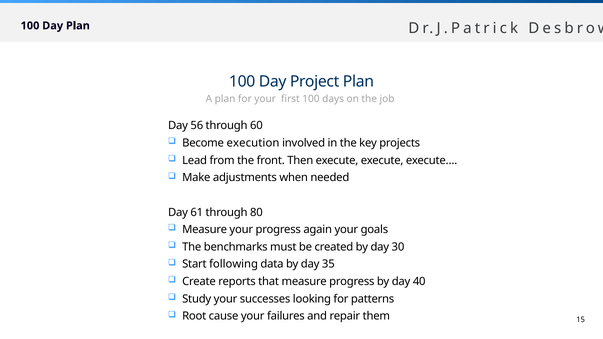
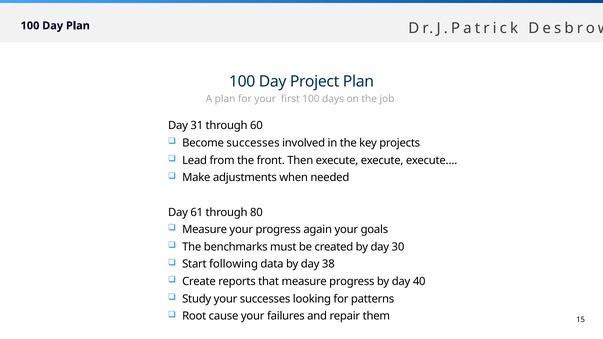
56: 56 -> 31
Become execution: execution -> successes
35: 35 -> 38
